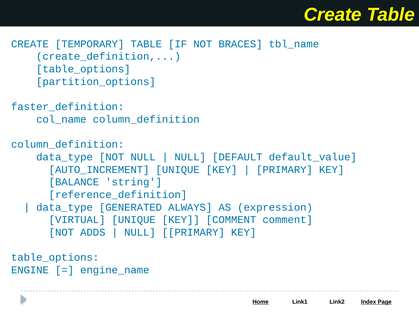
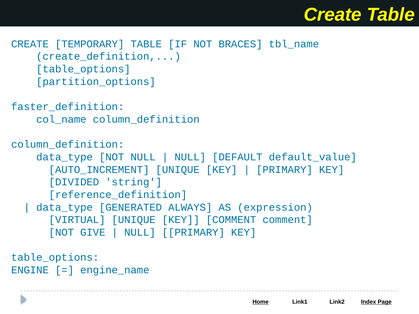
BALANCE: BALANCE -> DIVIDED
ADDS: ADDS -> GIVE
